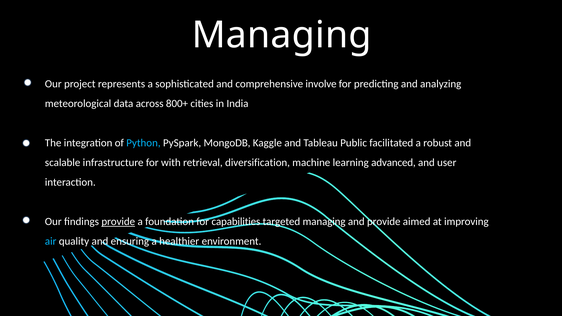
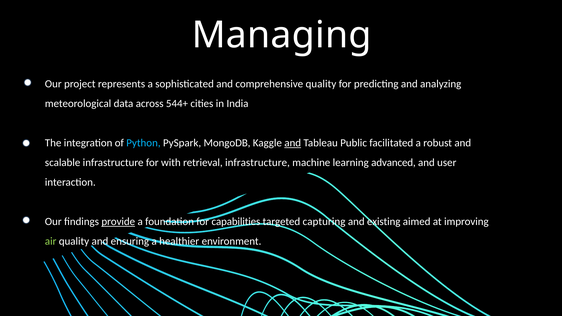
comprehensive involve: involve -> quality
800+: 800+ -> 544+
and at (293, 143) underline: none -> present
retrieval diversification: diversification -> infrastructure
targeted managing: managing -> capturing
and provide: provide -> existing
air colour: light blue -> light green
